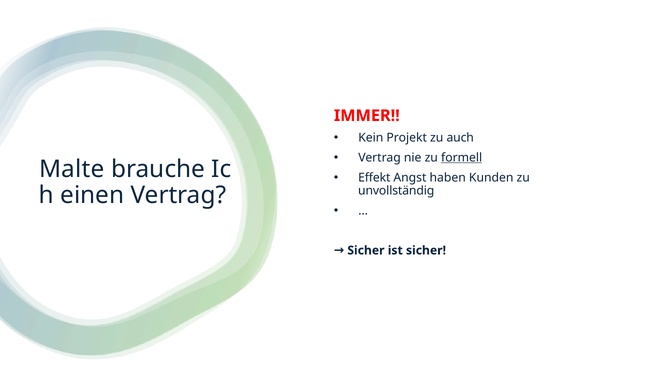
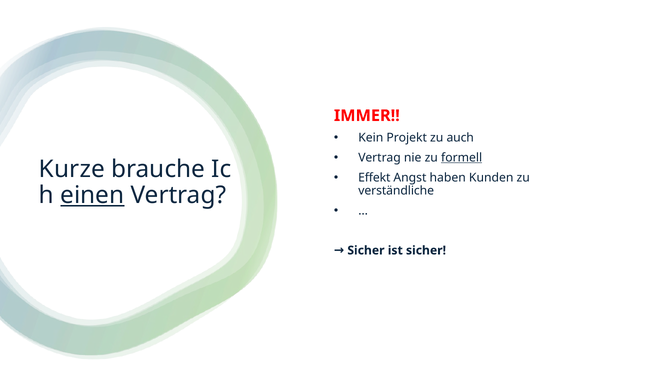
Malte at (72, 169): Malte -> Kurze
unvollständig: unvollständig -> verständliche
einen underline: none -> present
